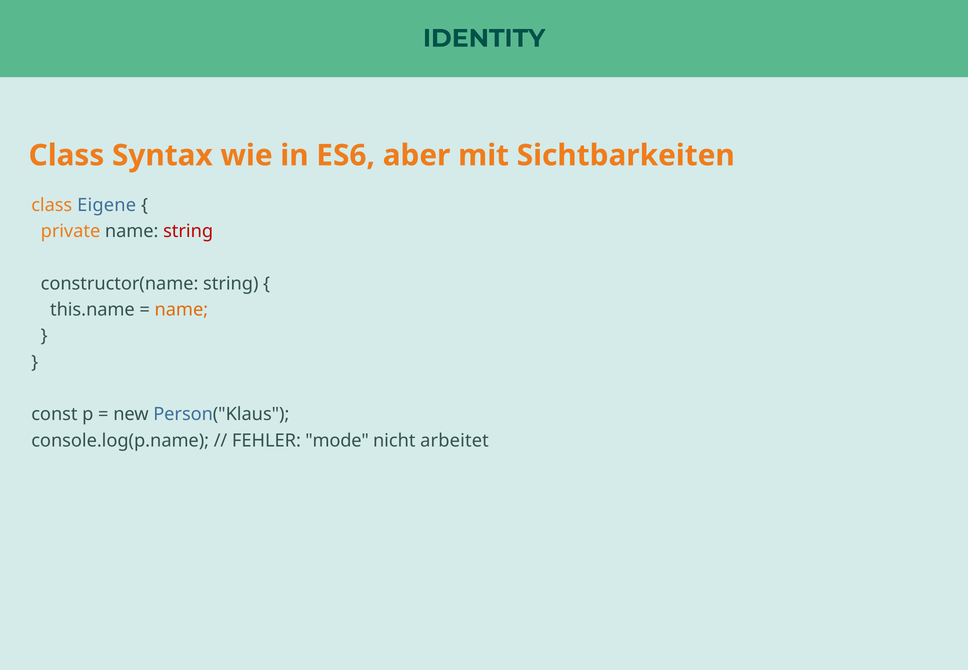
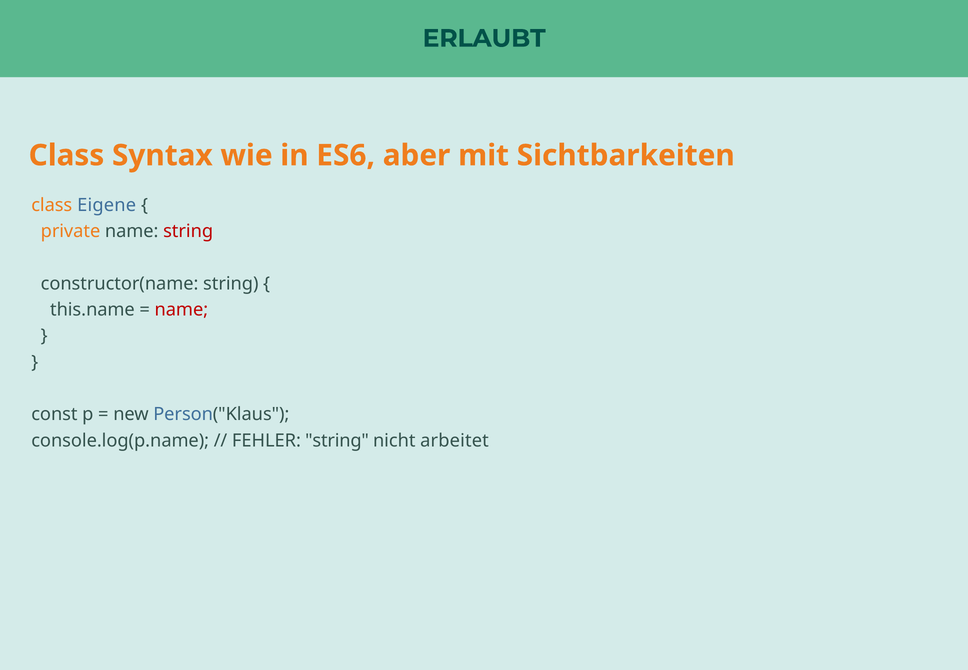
IDENTITY: IDENTITY -> ERLAUBT
name at (181, 310) colour: orange -> red
FEHLER mode: mode -> string
